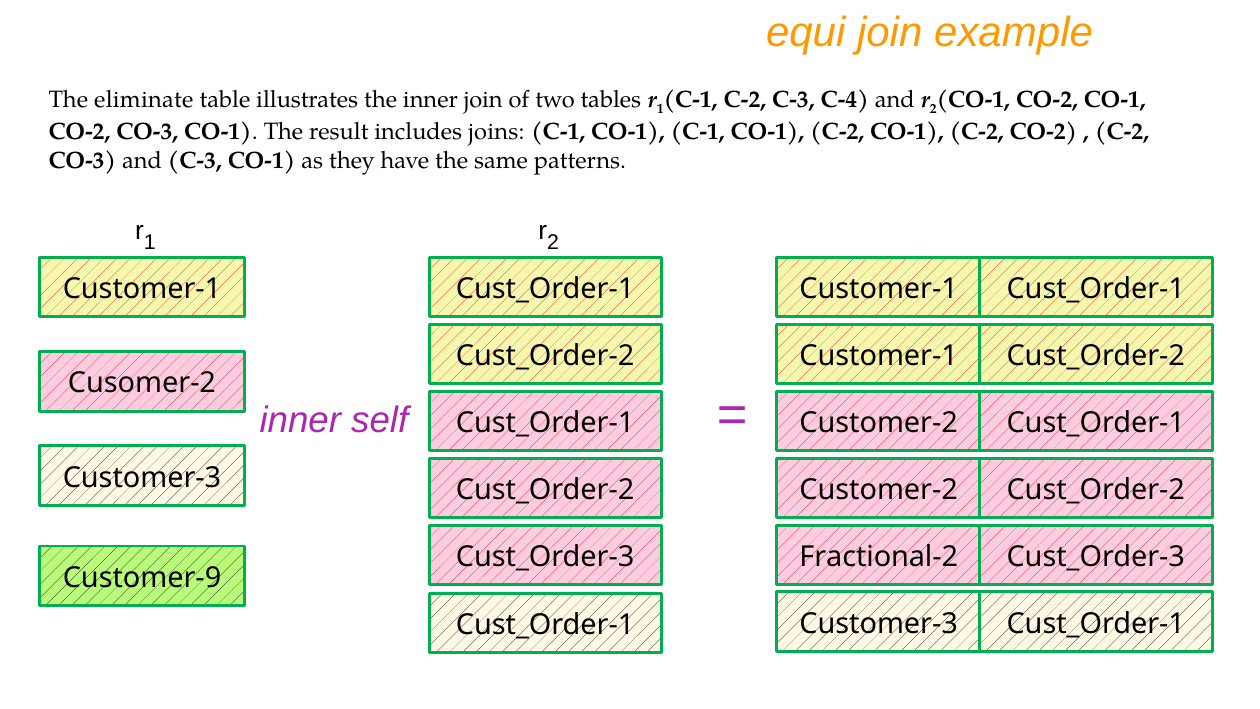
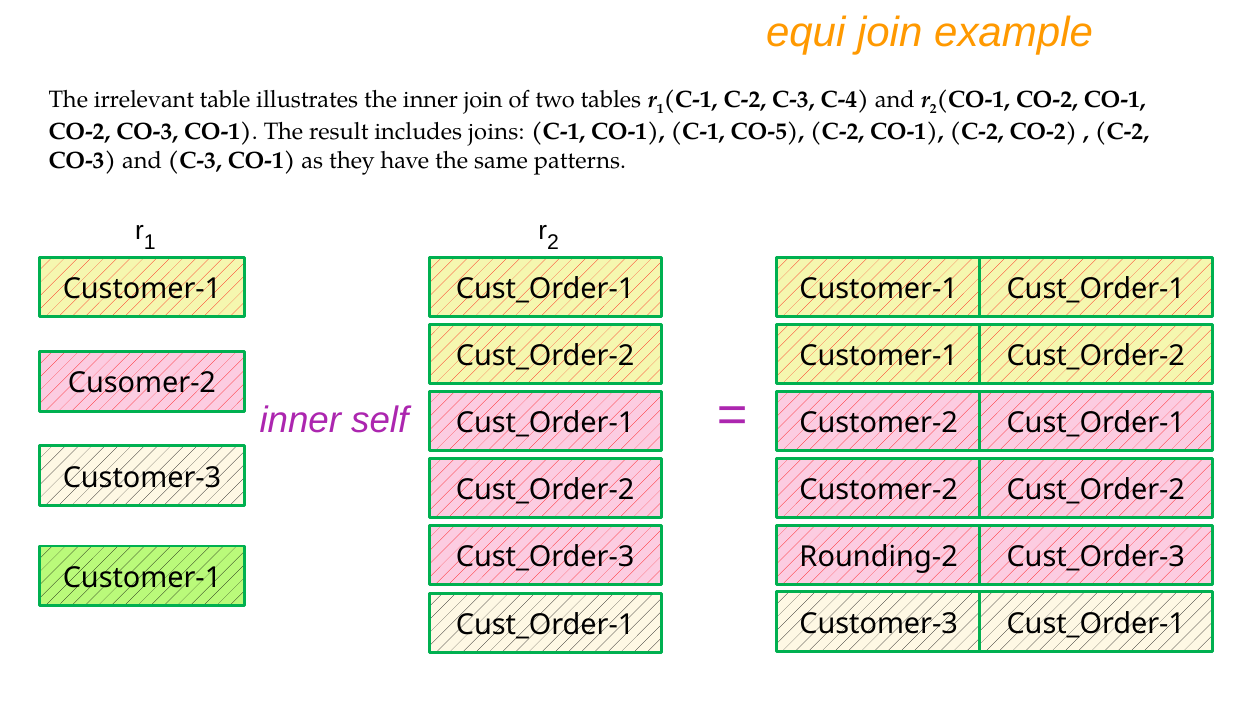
eliminate: eliminate -> irrelevant
CO-1 C-1 CO-1: CO-1 -> CO-5
Fractional-2: Fractional-2 -> Rounding-2
Customer-9 at (142, 578): Customer-9 -> Customer-1
